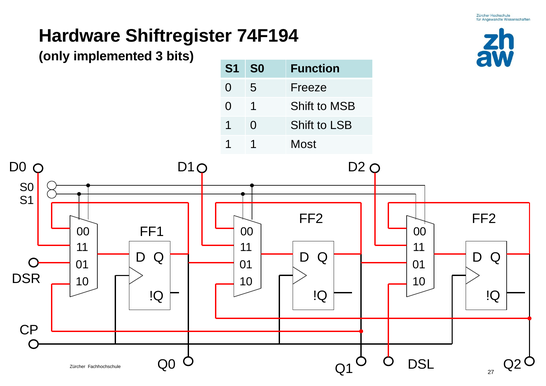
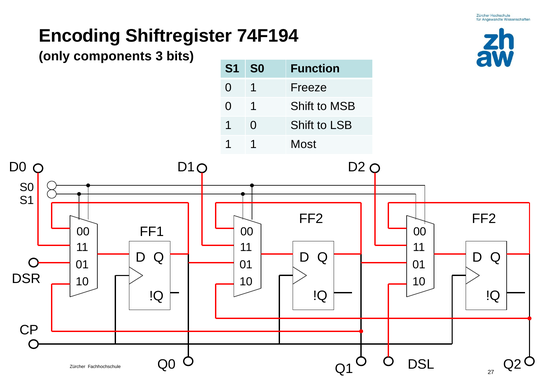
Hardware: Hardware -> Encoding
implemented: implemented -> components
5 at (253, 88): 5 -> 1
